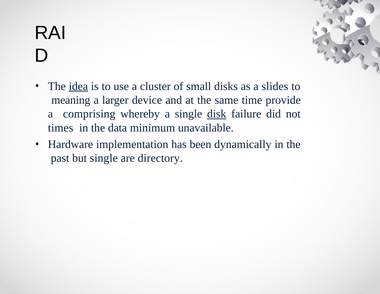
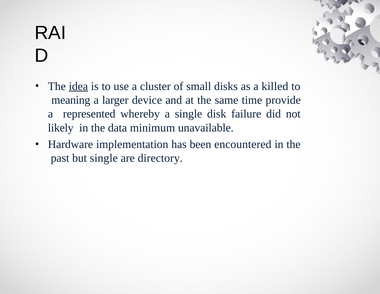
slides: slides -> killed
comprising: comprising -> represented
disk underline: present -> none
times: times -> likely
dynamically: dynamically -> encountered
